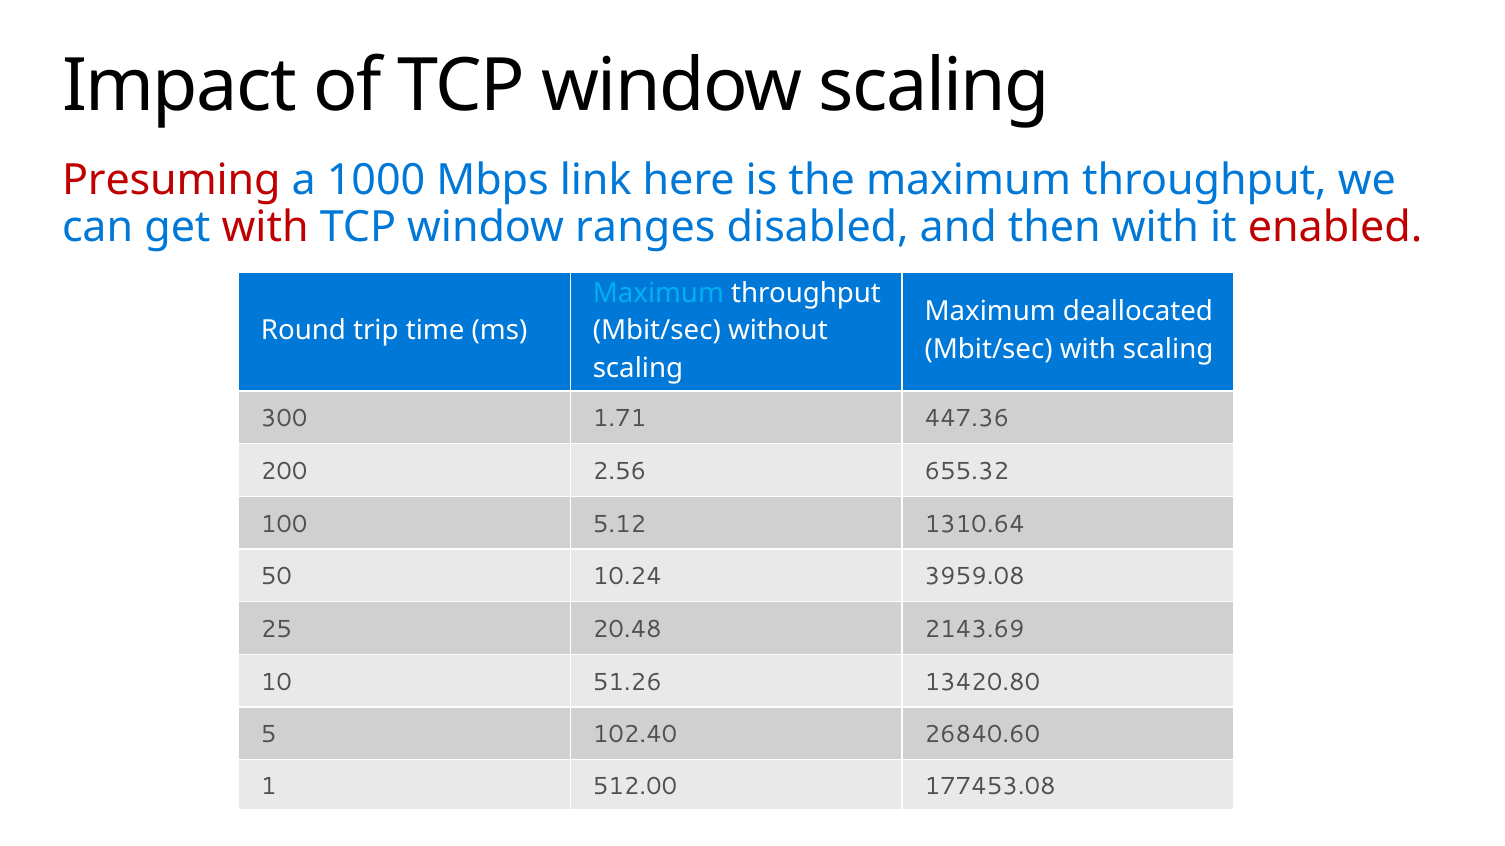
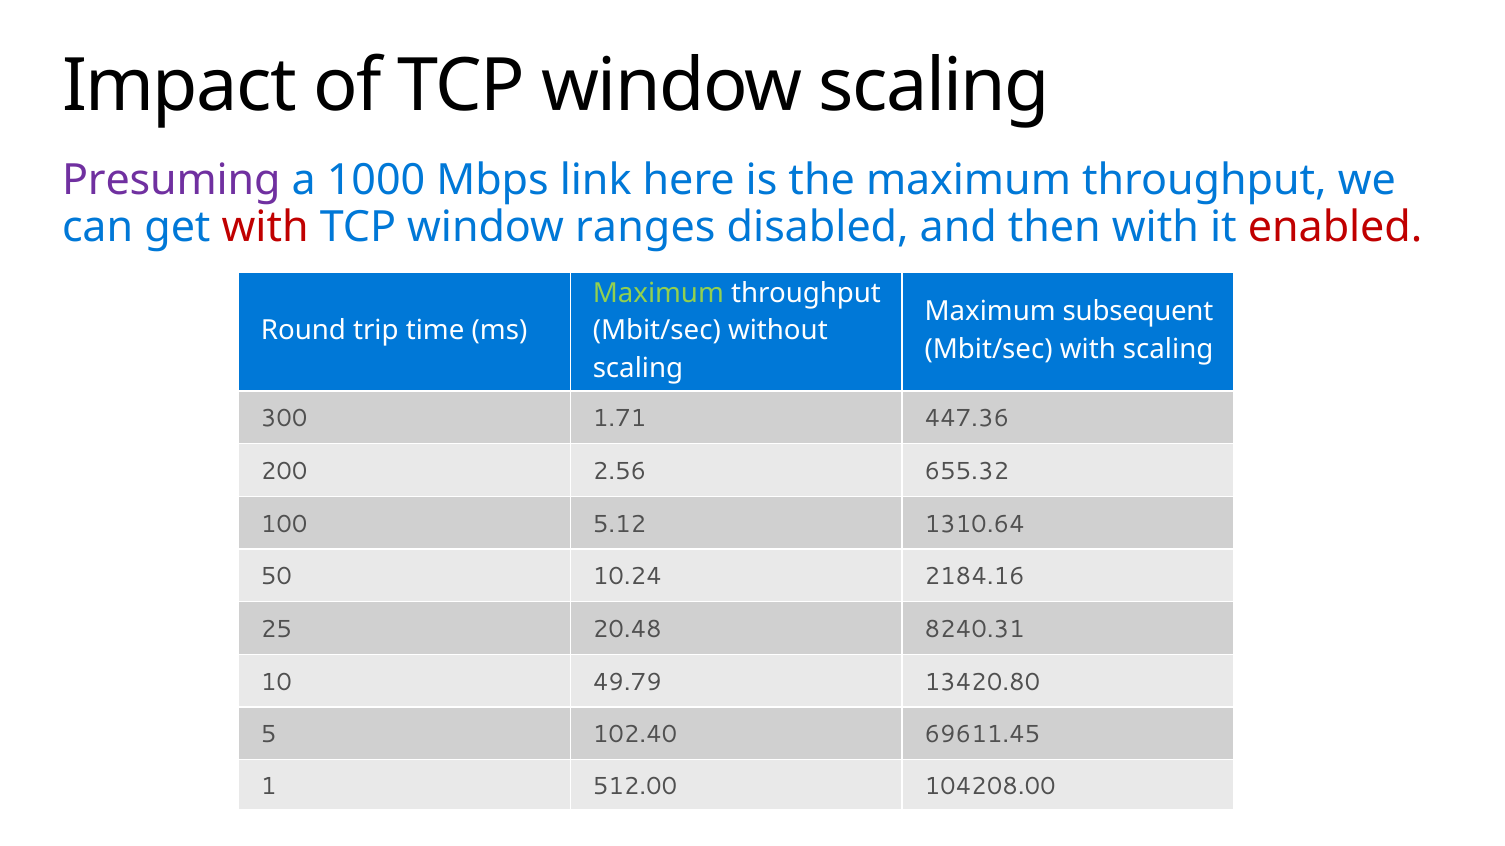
Presuming colour: red -> purple
Maximum at (658, 293) colour: light blue -> light green
deallocated: deallocated -> subsequent
3959.08: 3959.08 -> 2184.16
2143.69: 2143.69 -> 8240.31
51.26: 51.26 -> 49.79
26840.60: 26840.60 -> 69611.45
177453.08: 177453.08 -> 104208.00
